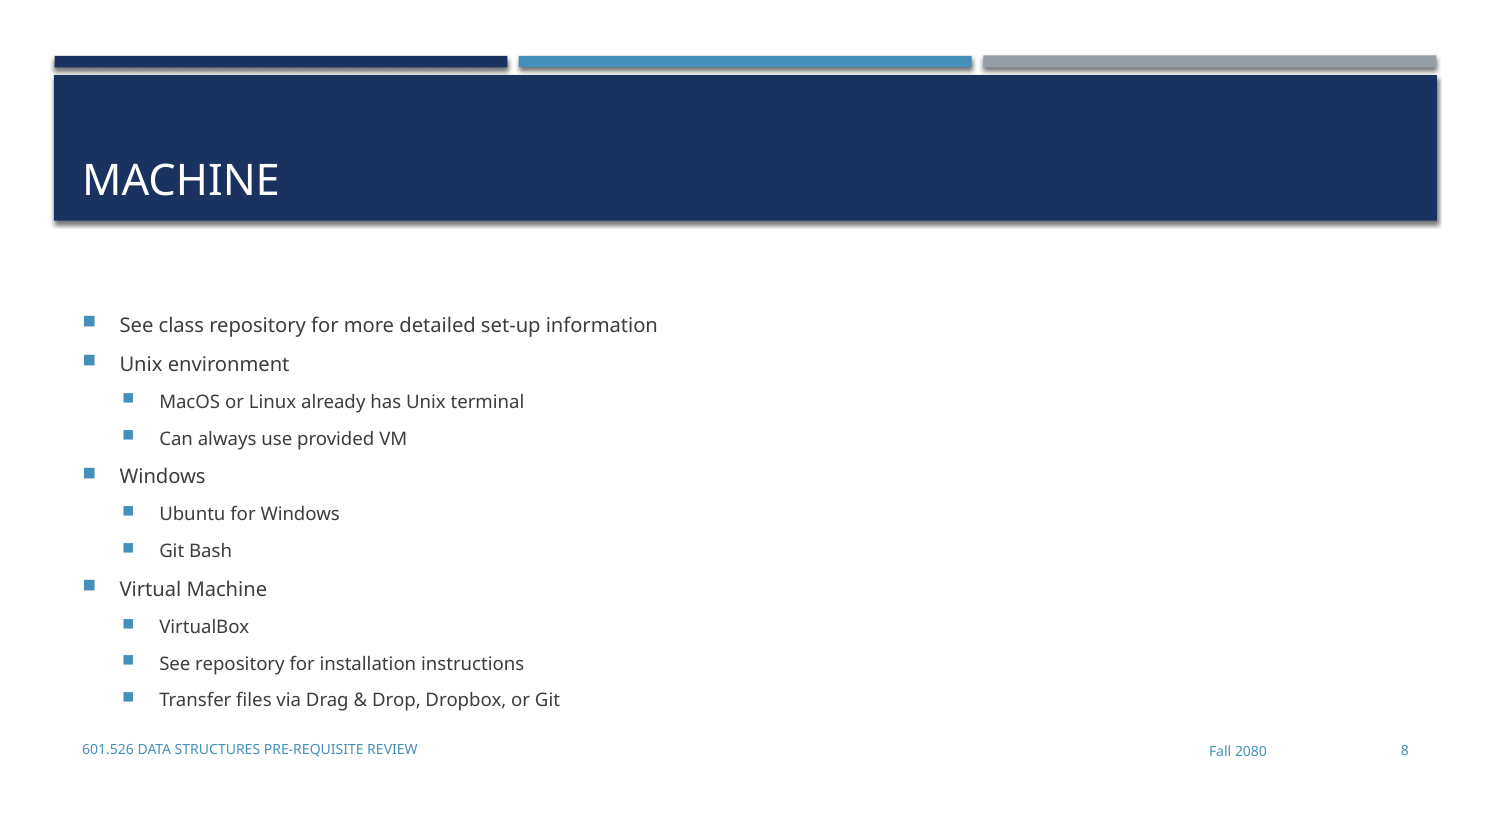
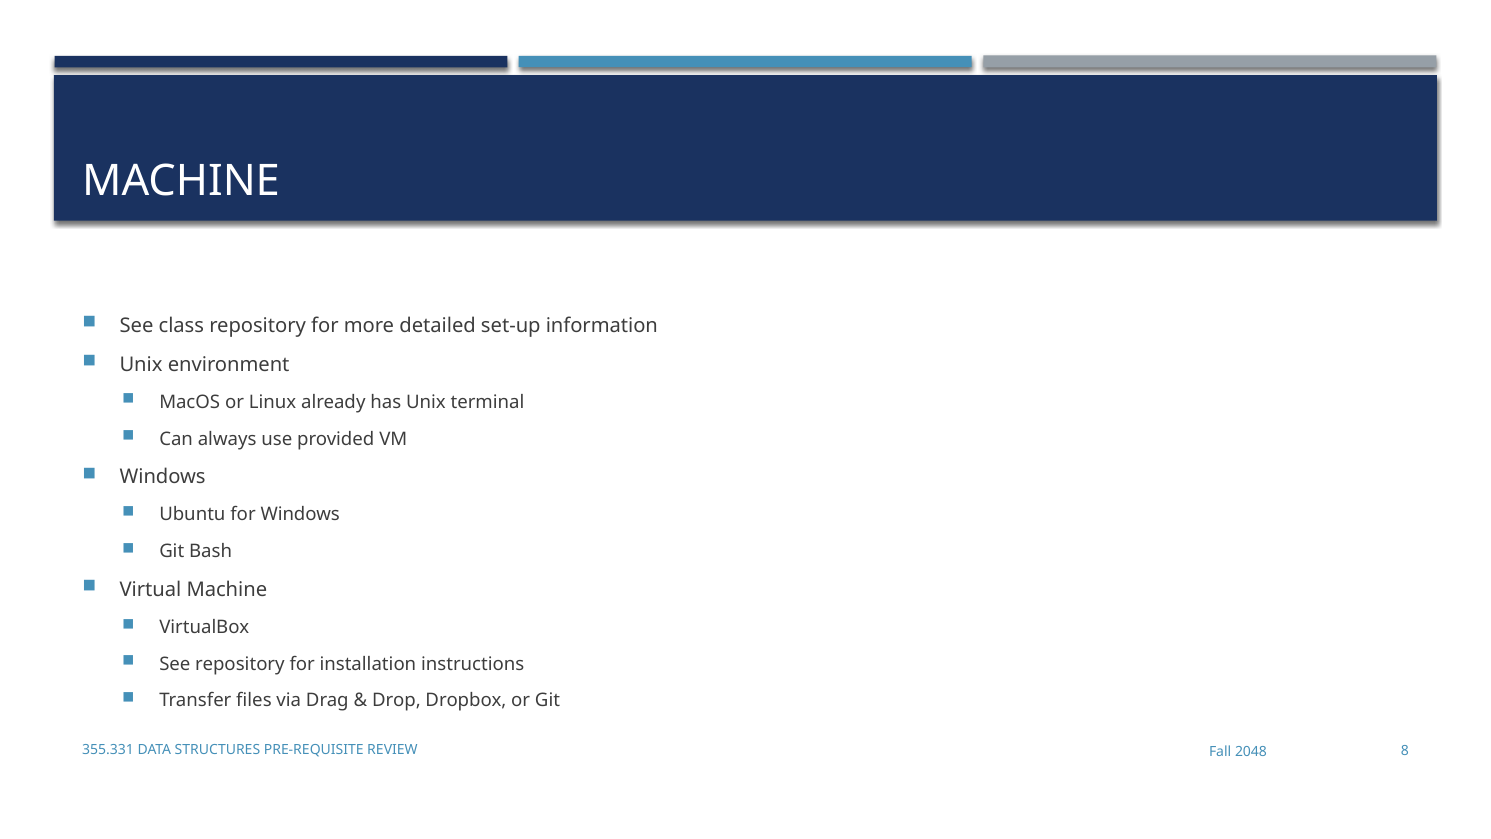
601.526: 601.526 -> 355.331
2080: 2080 -> 2048
